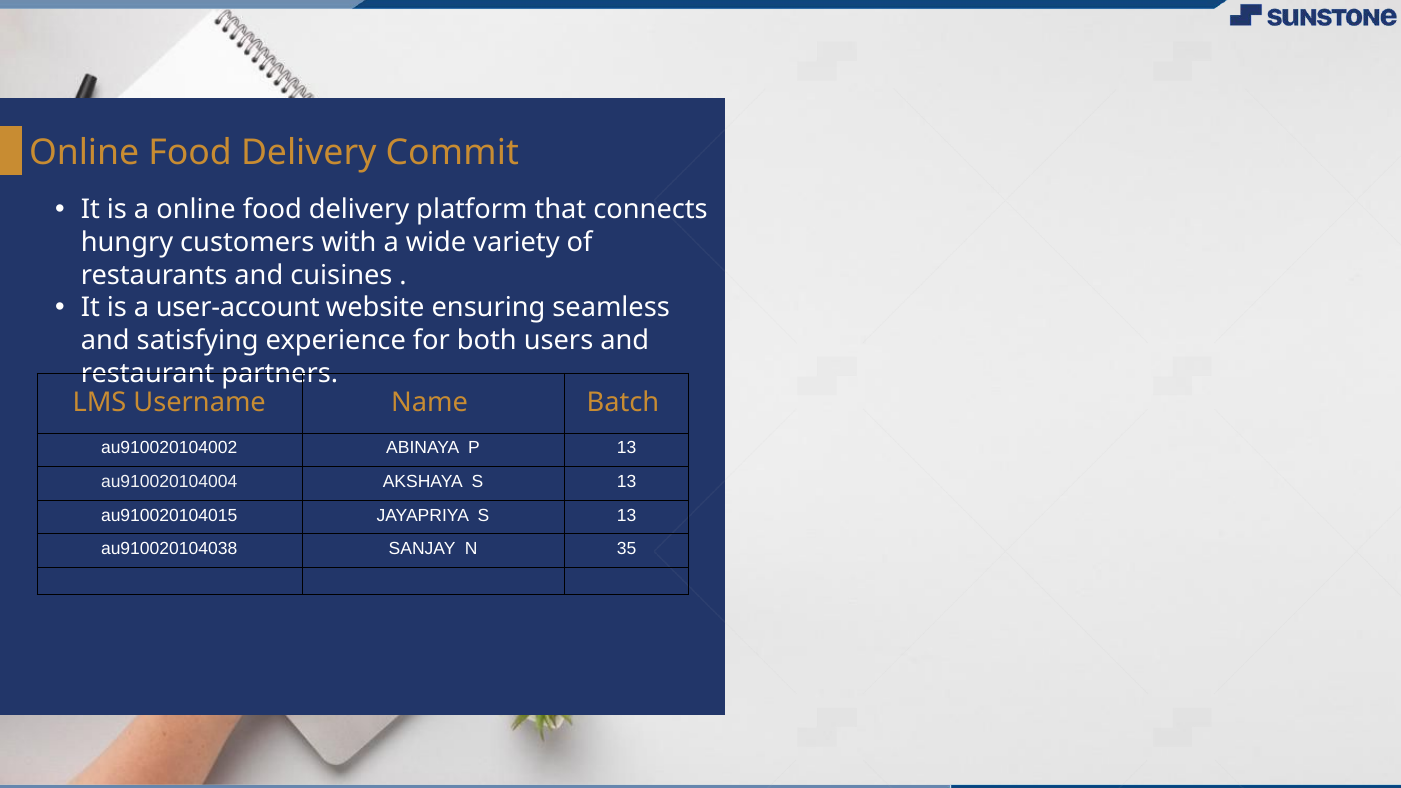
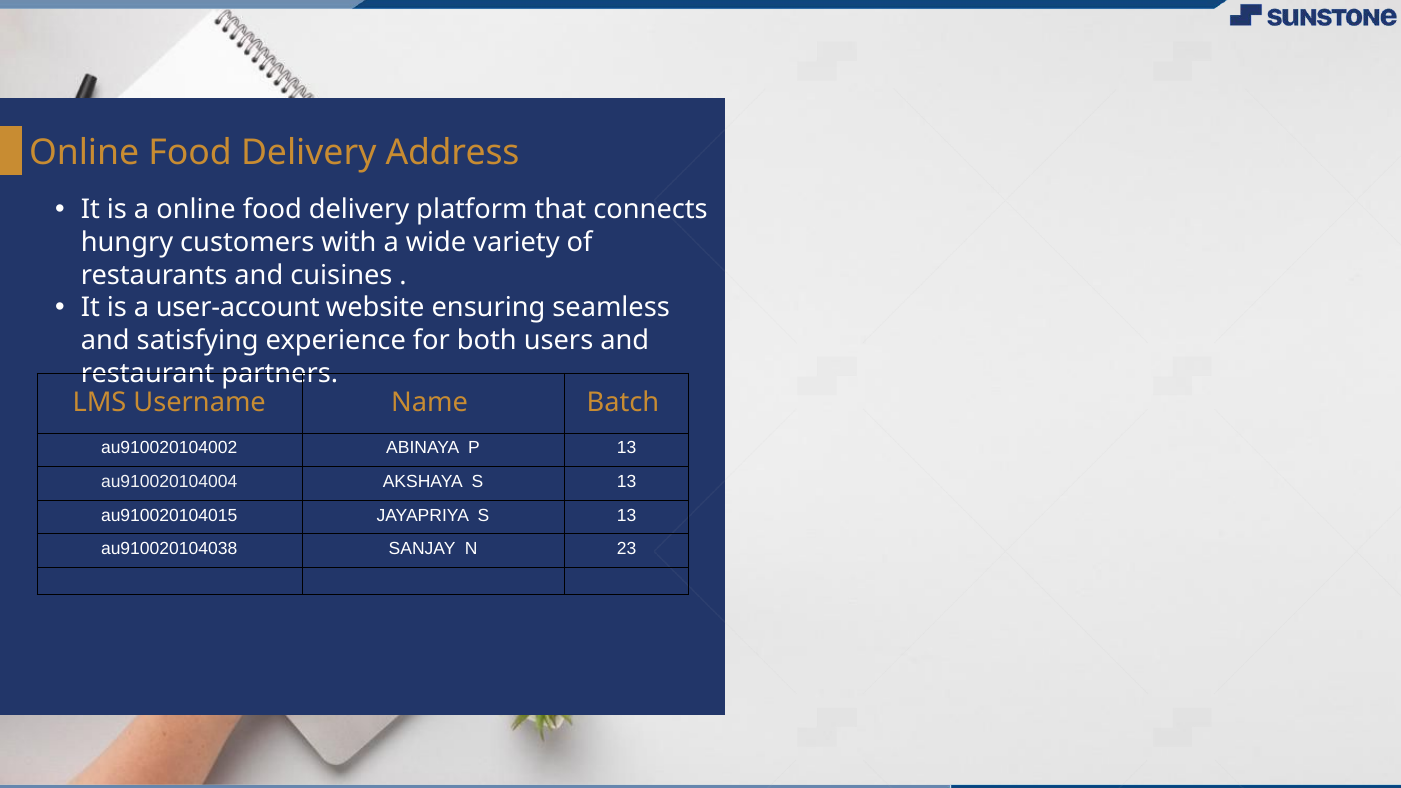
Commit: Commit -> Address
35: 35 -> 23
